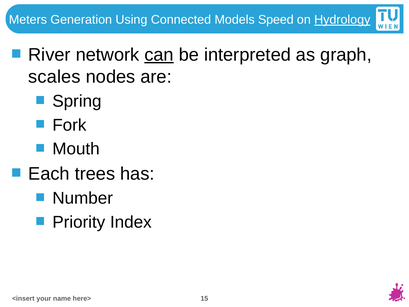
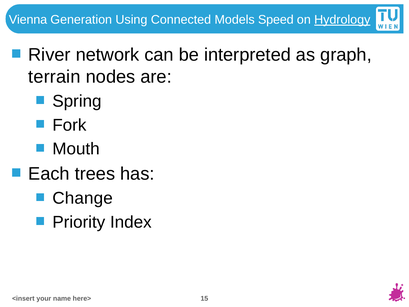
Meters: Meters -> Vienna
can underline: present -> none
scales: scales -> terrain
Number: Number -> Change
